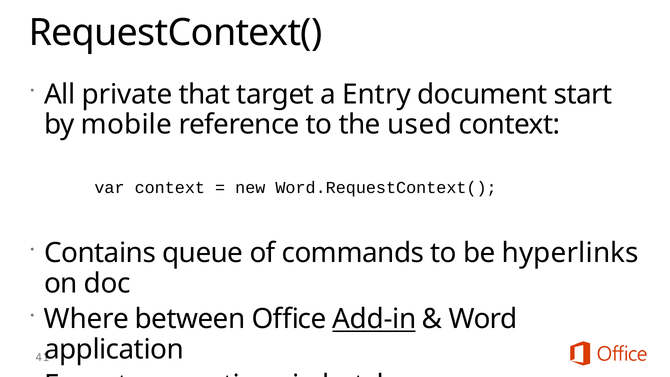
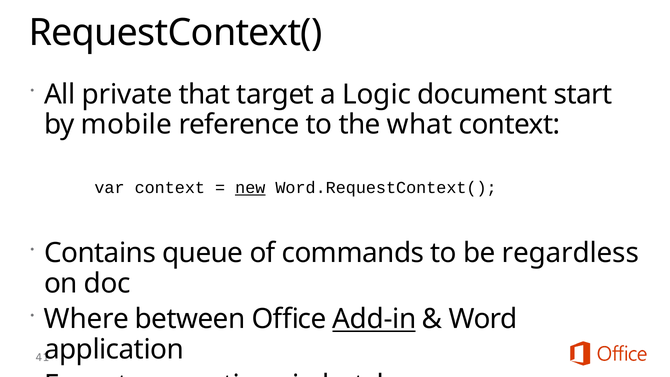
Entry: Entry -> Logic
used: used -> what
new underline: none -> present
hyperlinks: hyperlinks -> regardless
